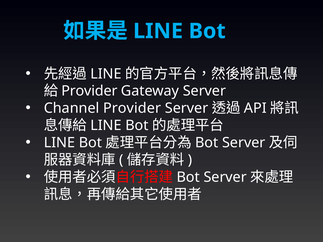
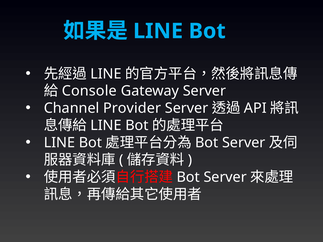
Provider at (89, 91): Provider -> Console
